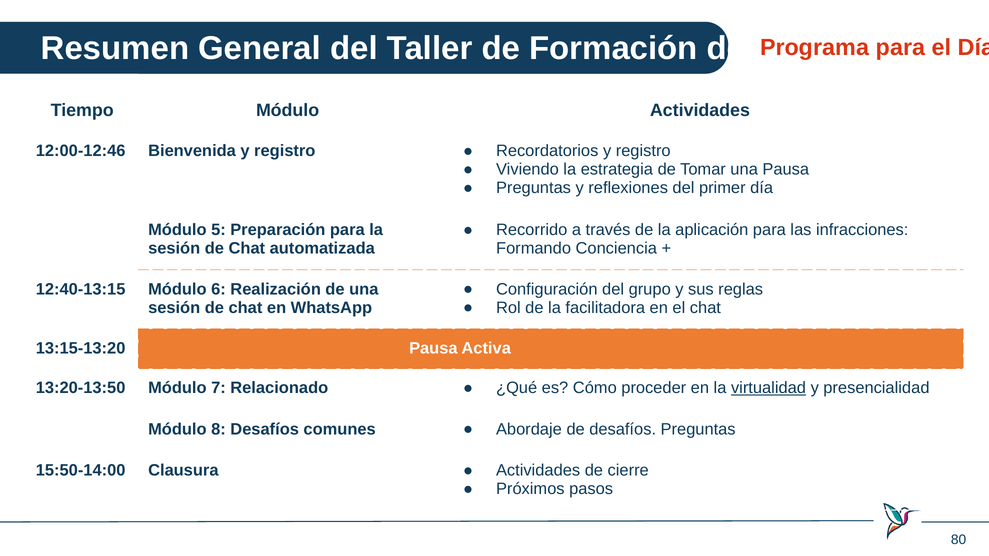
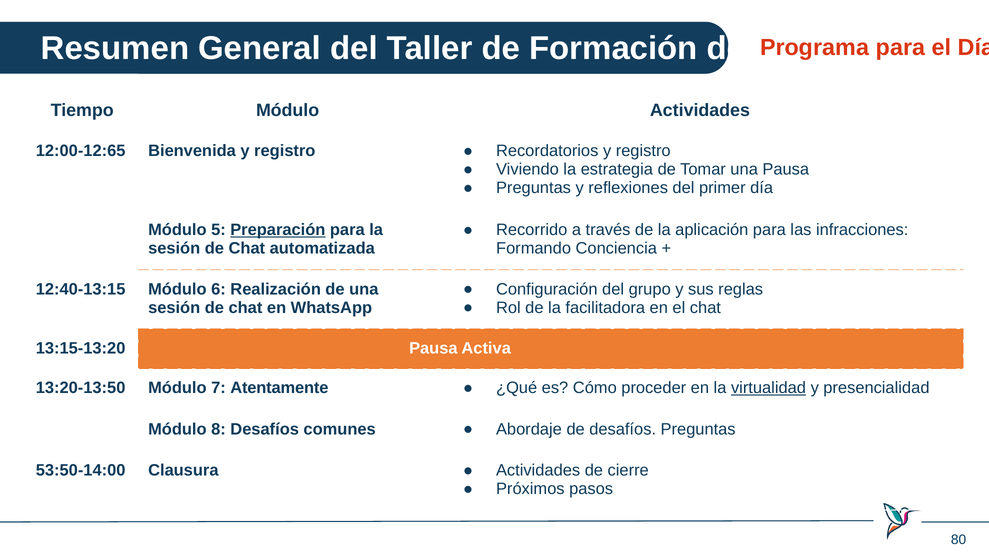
12:00-12:46: 12:00-12:46 -> 12:00-12:65
Preparación underline: none -> present
Relacionado: Relacionado -> Atentamente
15:50-14:00: 15:50-14:00 -> 53:50-14:00
